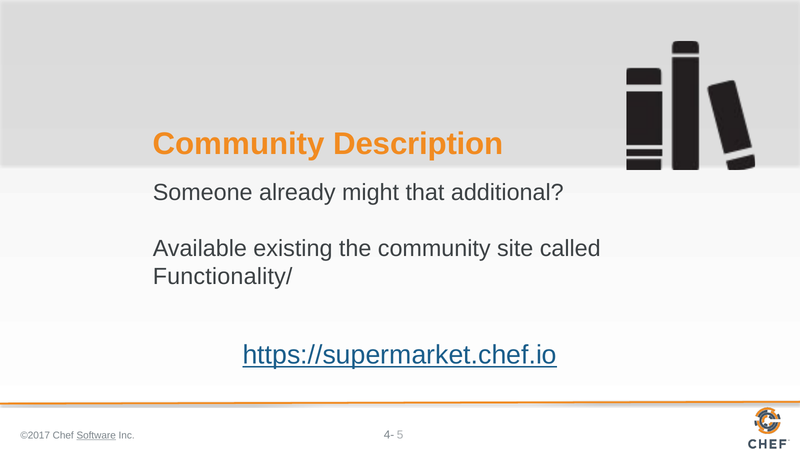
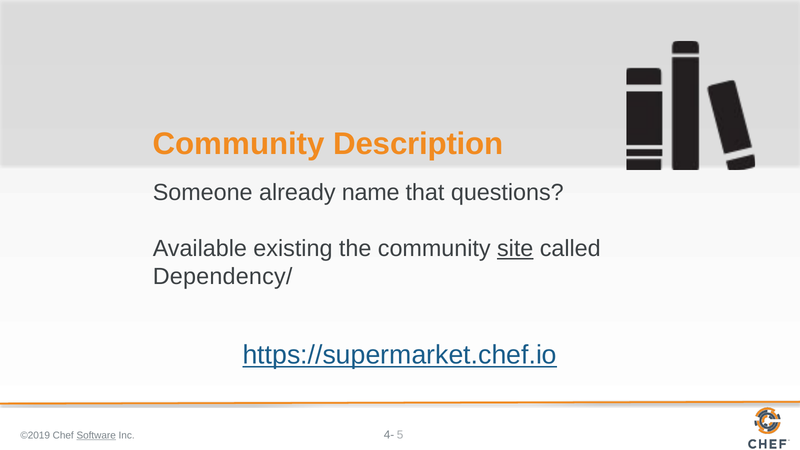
might: might -> name
additional: additional -> questions
site underline: none -> present
Functionality/: Functionality/ -> Dependency/
©2017: ©2017 -> ©2019
